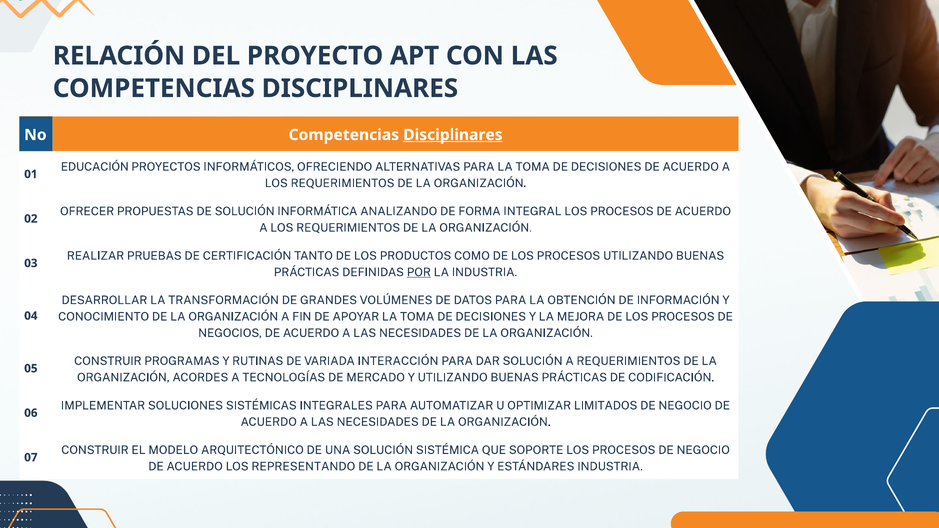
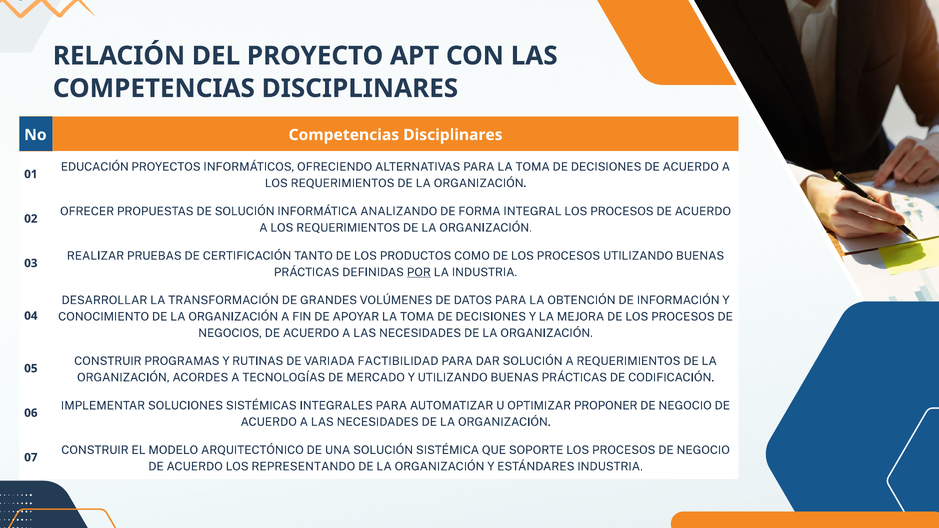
Disciplinares at (453, 135) underline: present -> none
INTERACCIÓN: INTERACCIÓN -> FACTIBILIDAD
LIMITADOS: LIMITADOS -> PROPONER
